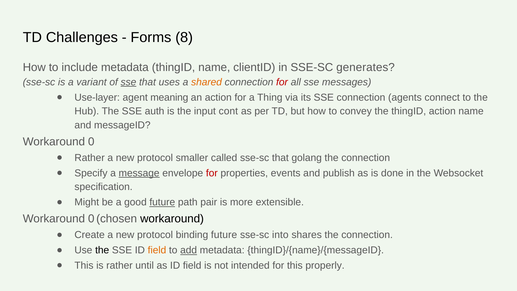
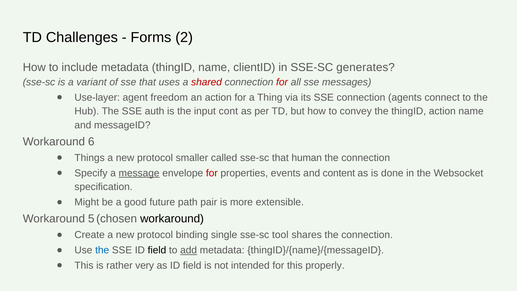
8: 8 -> 2
sse at (128, 82) underline: present -> none
shared colour: orange -> red
meaning: meaning -> freedom
0 at (91, 142): 0 -> 6
Rather at (90, 158): Rather -> Things
golang: golang -> human
publish: publish -> content
future at (162, 202) underline: present -> none
0 at (91, 219): 0 -> 5
binding future: future -> single
into: into -> tool
the at (102, 250) colour: black -> blue
field at (157, 250) colour: orange -> black
until: until -> very
